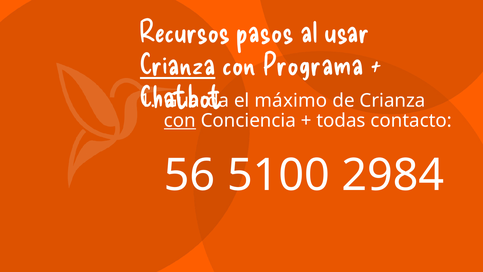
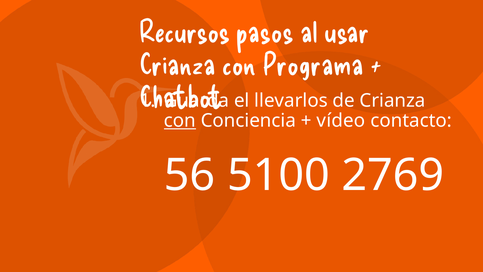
Crianza at (178, 65) underline: present -> none
máximo: máximo -> llevarlos
todas: todas -> vídeo
2984: 2984 -> 2769
